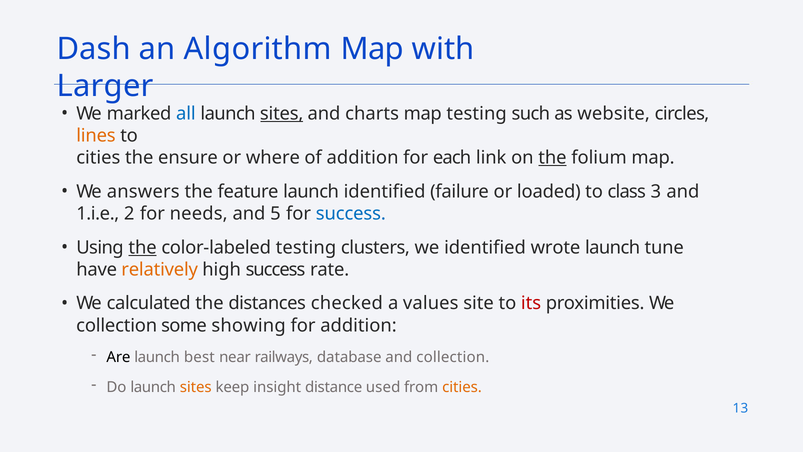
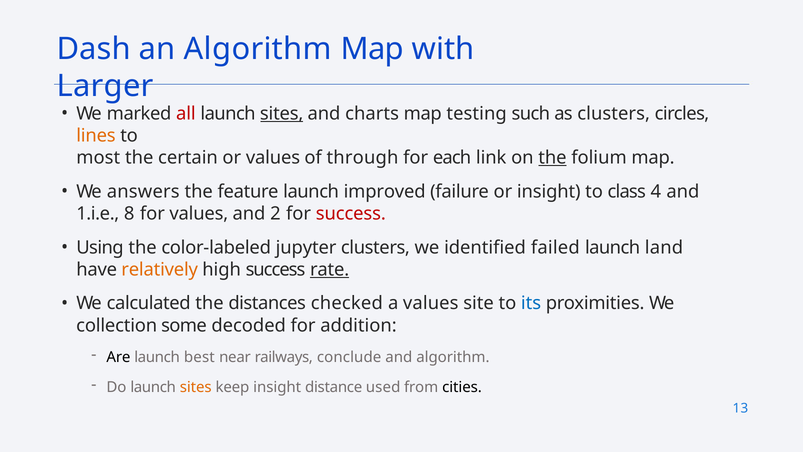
all colour: blue -> red
as website: website -> clusters
cities at (98, 158): cities -> most
ensure: ensure -> certain
or where: where -> values
of addition: addition -> through
launch identified: identified -> improved
or loaded: loaded -> insight
3: 3 -> 4
2: 2 -> 8
for needs: needs -> values
5: 5 -> 2
success at (351, 214) colour: blue -> red
the at (143, 247) underline: present -> none
color-labeled testing: testing -> jupyter
wrote: wrote -> failed
tune: tune -> land
rate underline: none -> present
its colour: red -> blue
showing: showing -> decoded
database: database -> conclude
and collection: collection -> algorithm
cities at (462, 387) colour: orange -> black
